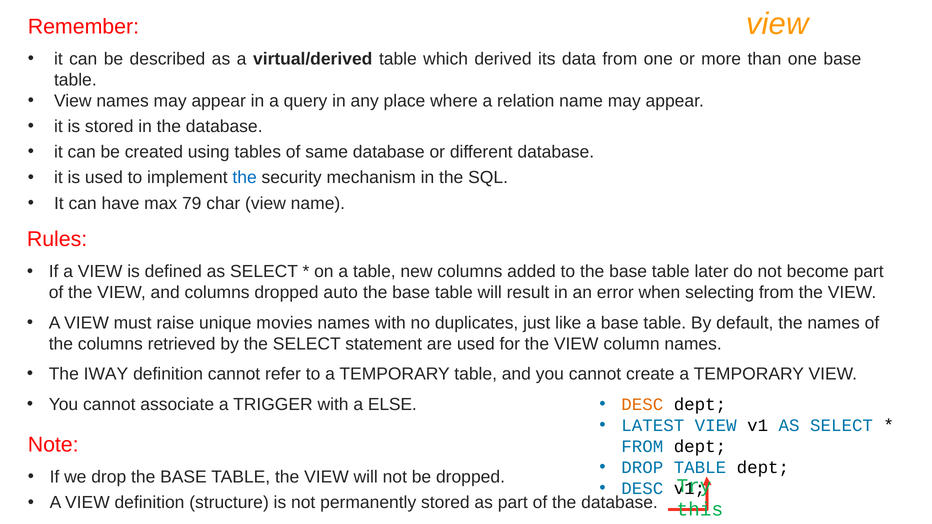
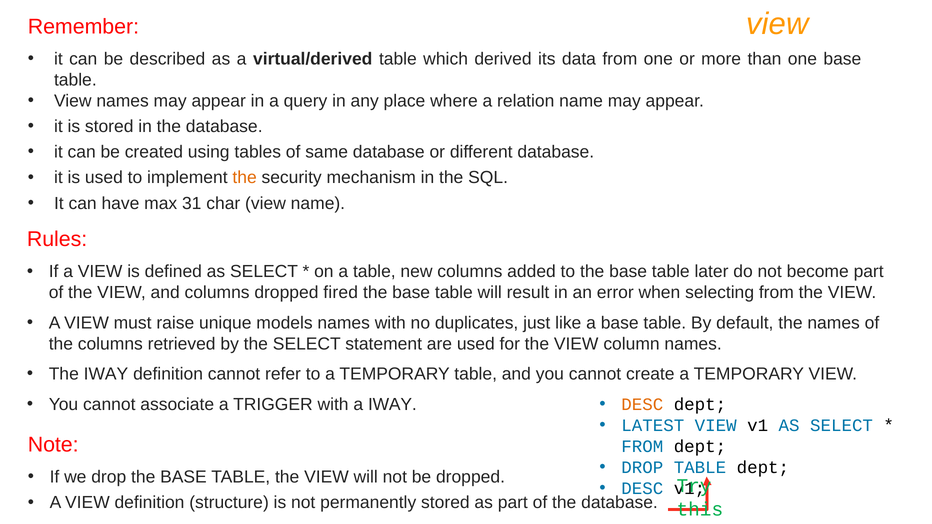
the at (245, 178) colour: blue -> orange
79: 79 -> 31
auto: auto -> fired
movies: movies -> models
a ELSE: ELSE -> IWAY
